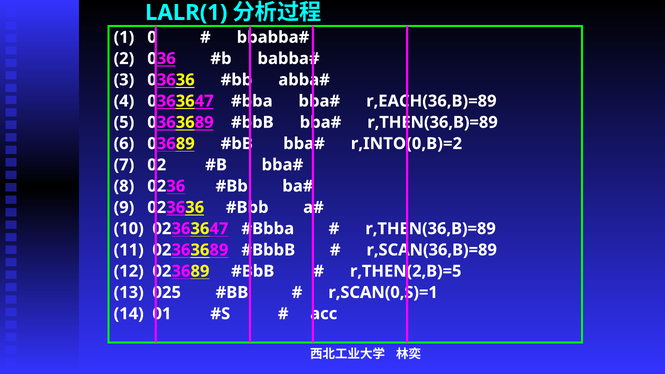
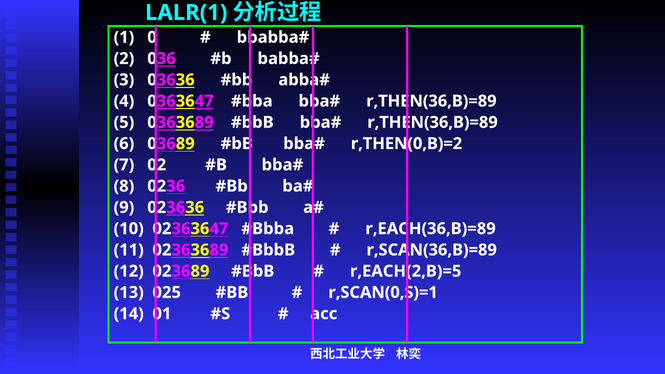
r,EACH(36,B)=89 at (431, 101): r,EACH(36,B)=89 -> r,THEN(36,B)=89
r,INTO(0,B)=2: r,INTO(0,B)=2 -> r,THEN(0,B)=2
r,THEN(36,B)=89 at (431, 229): r,THEN(36,B)=89 -> r,EACH(36,B)=89
r,THEN(2,B)=5: r,THEN(2,B)=5 -> r,EACH(2,B)=5
